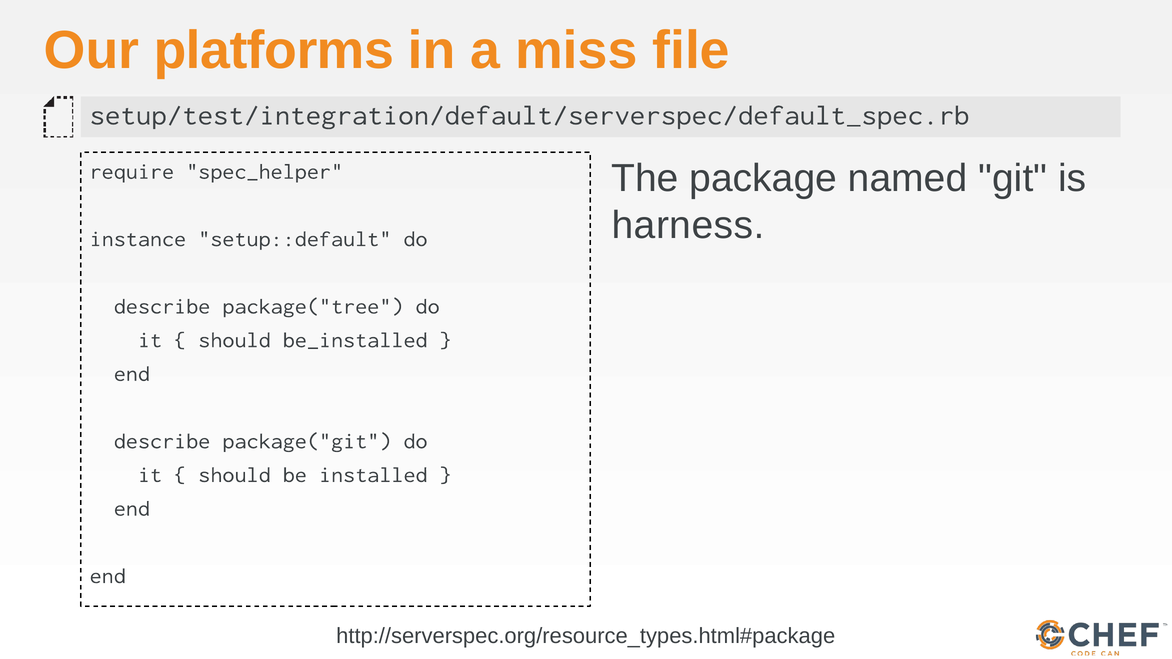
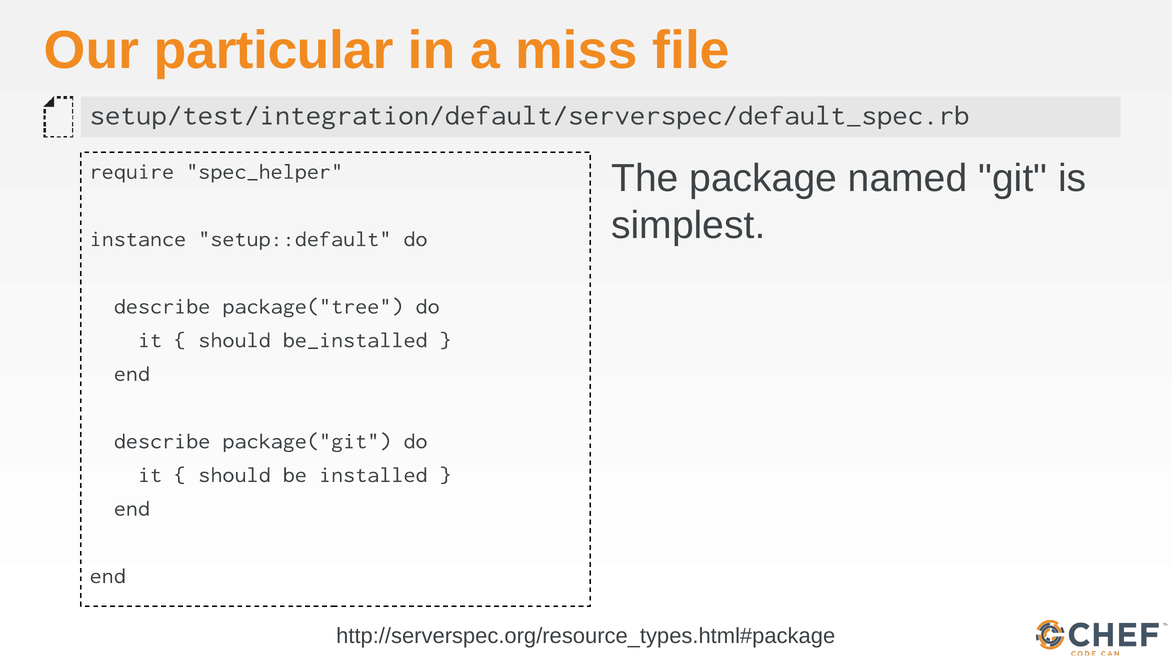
platforms: platforms -> particular
harness: harness -> simplest
